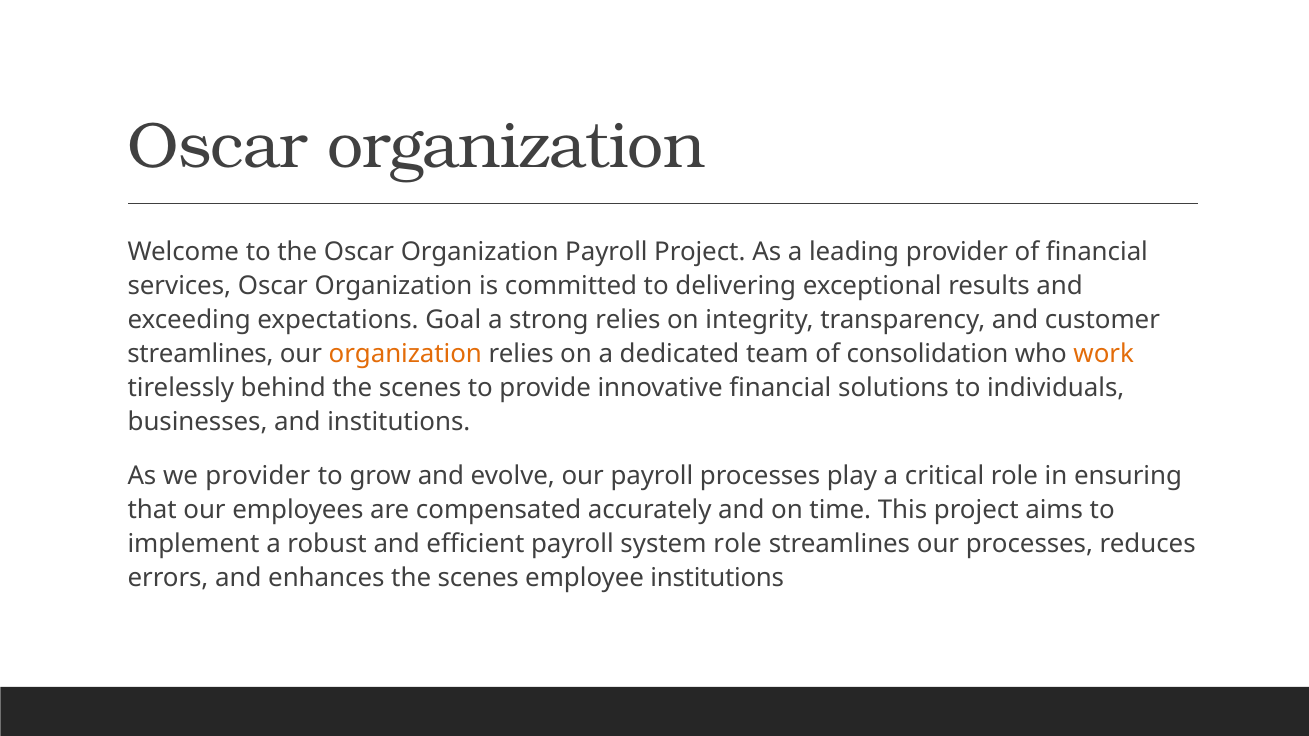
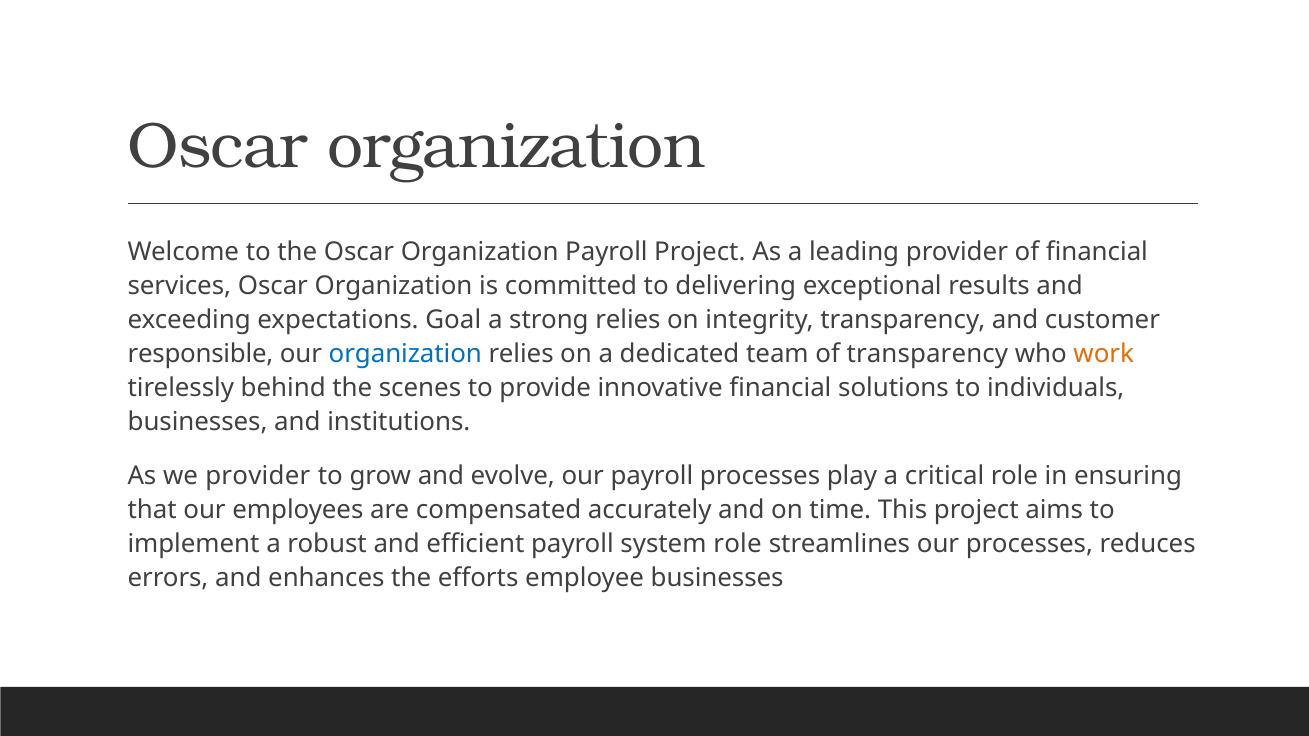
streamlines at (200, 354): streamlines -> responsible
organization at (405, 354) colour: orange -> blue
of consolidation: consolidation -> transparency
enhances the scenes: scenes -> efforts
employee institutions: institutions -> businesses
